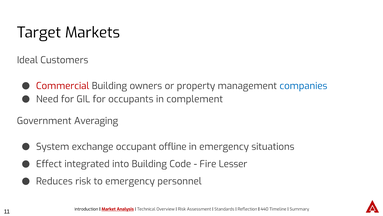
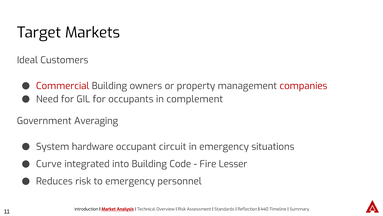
companies colour: blue -> red
exchange: exchange -> hardware
offline: offline -> circuit
Effect: Effect -> Curve
